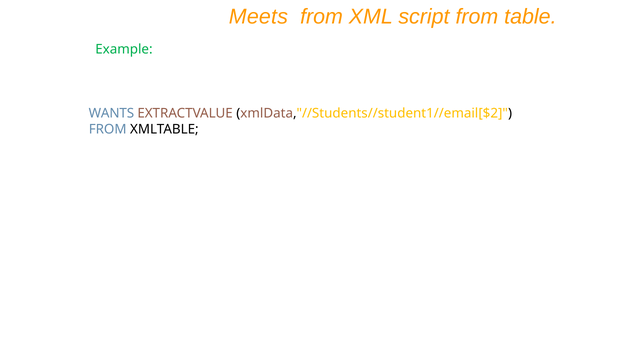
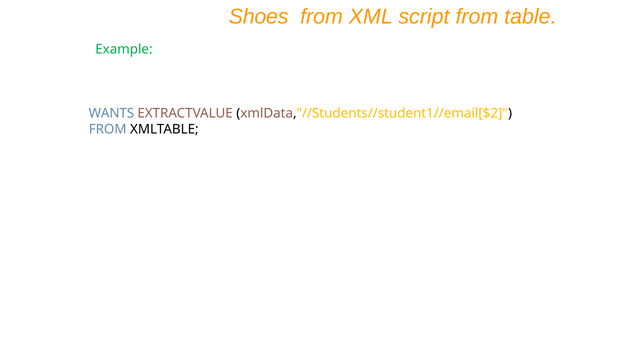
Meets: Meets -> Shoes
